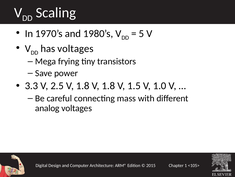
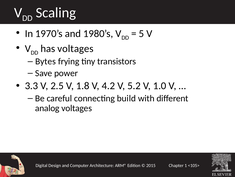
Mega: Mega -> Bytes
1.8 V 1.8: 1.8 -> 4.2
1.5: 1.5 -> 5.2
mass: mass -> build
